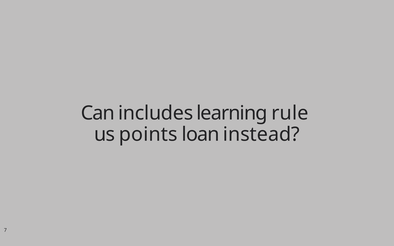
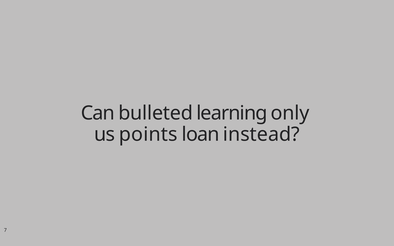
includes: includes -> bulleted
rule: rule -> only
